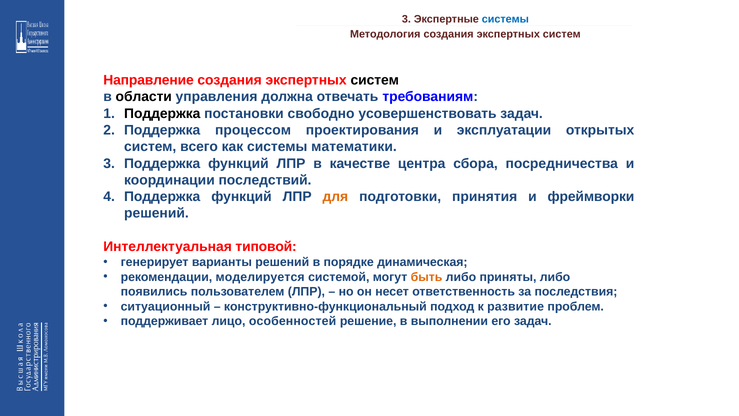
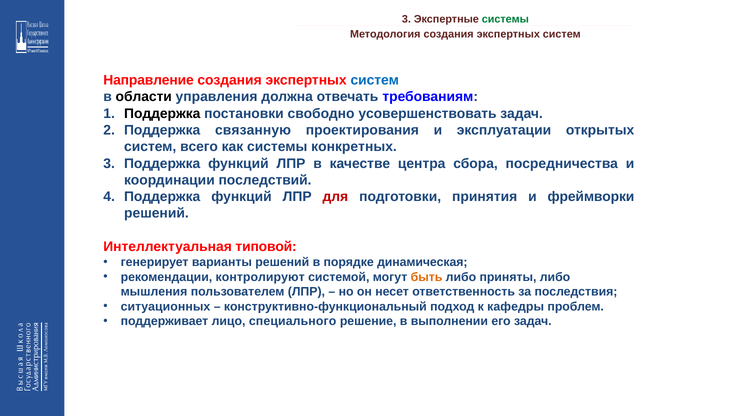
системы at (505, 19) colour: blue -> green
систем at (375, 80) colour: black -> blue
процессом: процессом -> связанную
математики: математики -> конкретных
для colour: orange -> red
моделируется: моделируется -> контролируют
появились: появились -> мышления
ситуационный: ситуационный -> ситуационных
развитие: развитие -> кафедры
особенностей: особенностей -> специального
